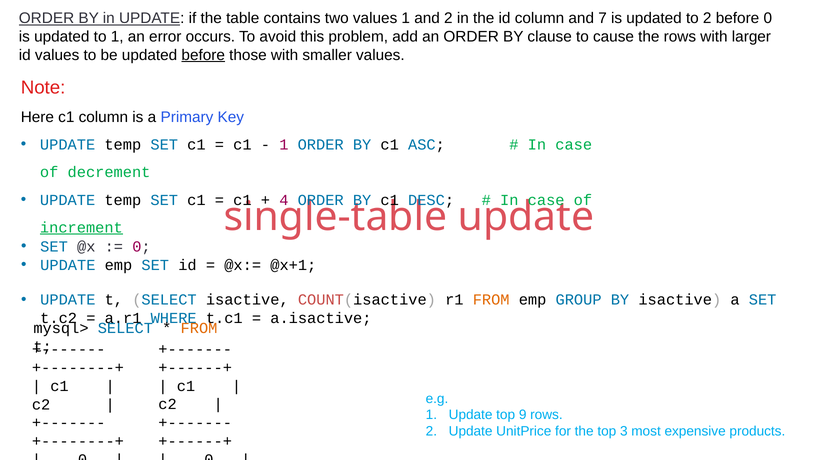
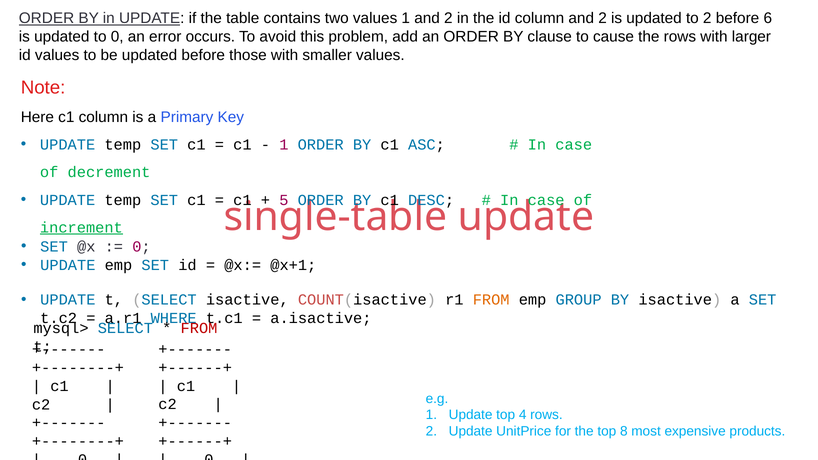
column and 7: 7 -> 2
before 0: 0 -> 6
to 1: 1 -> 0
before at (203, 55) underline: present -> none
4: 4 -> 5
FROM at (199, 328) colour: orange -> red
9: 9 -> 4
3: 3 -> 8
